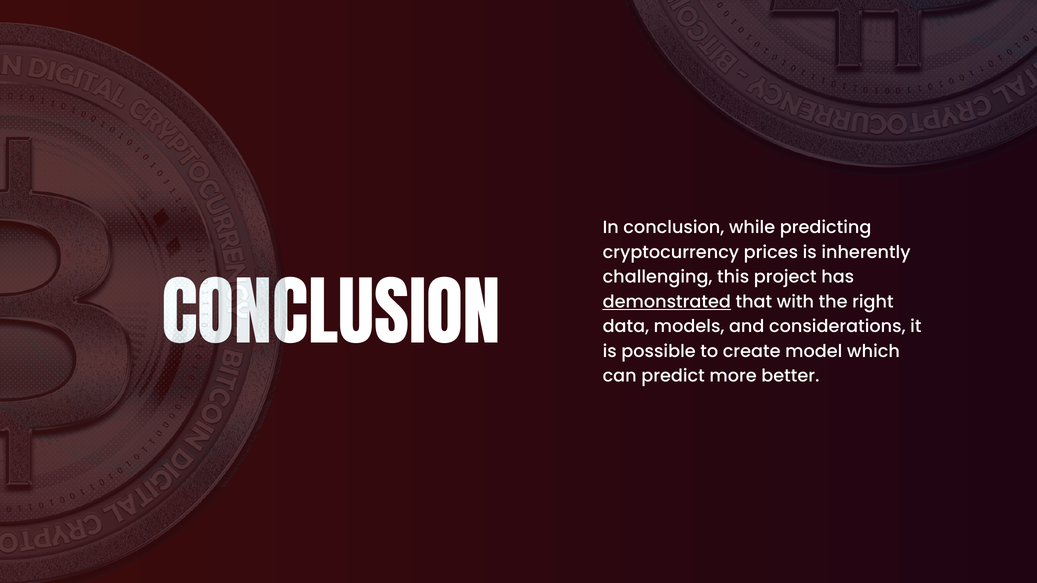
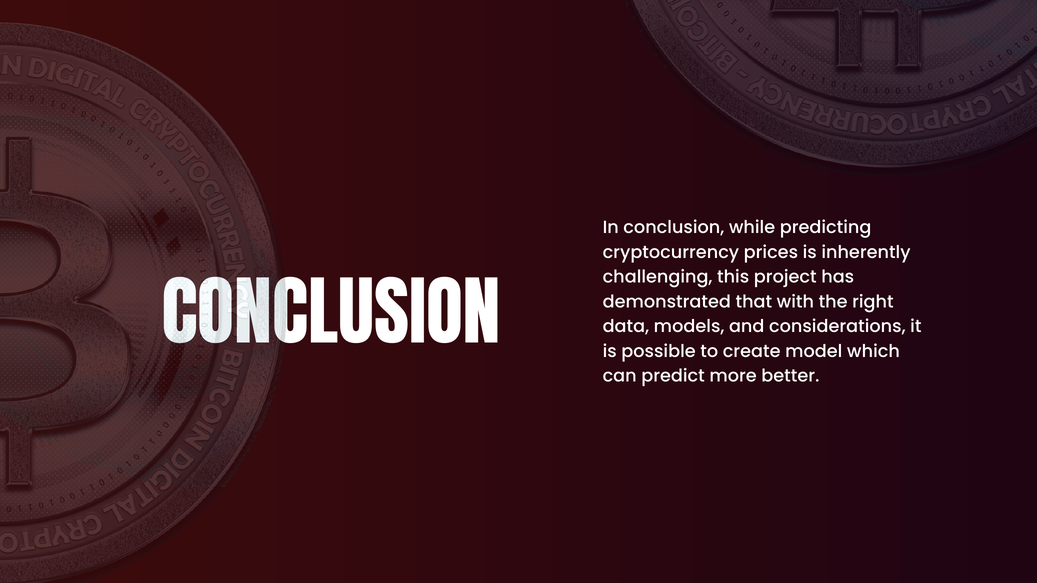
demonstrated underline: present -> none
